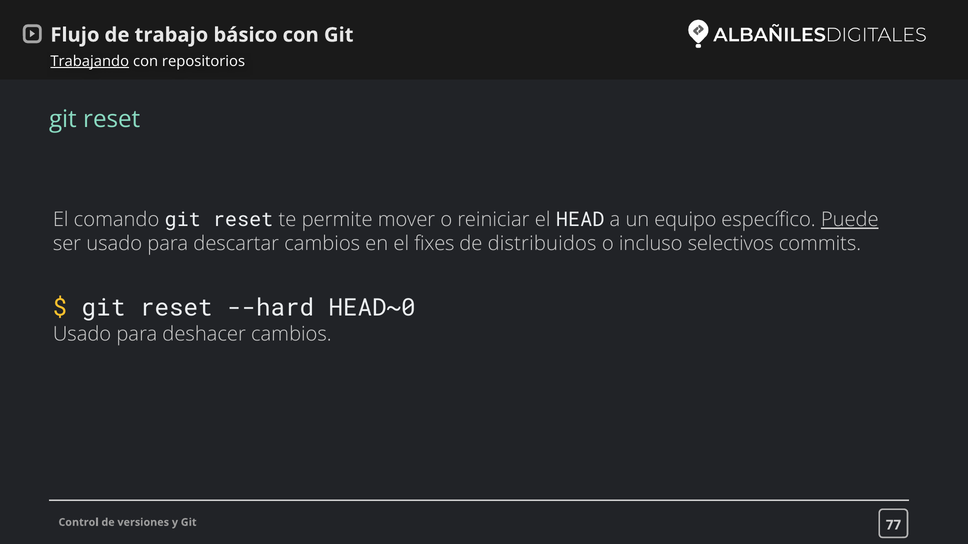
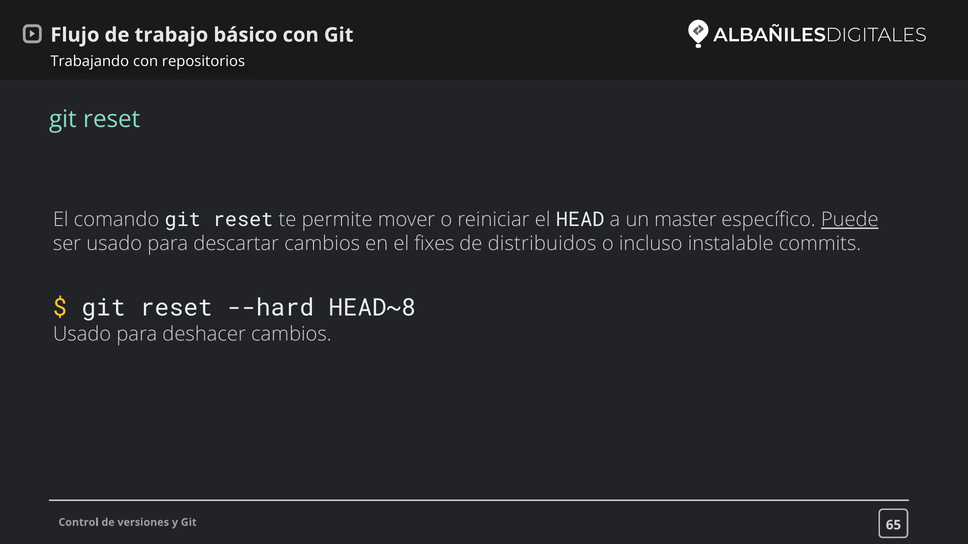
Trabajando underline: present -> none
equipo: equipo -> master
selectivos: selectivos -> instalable
HEAD~0: HEAD~0 -> HEAD~8
77: 77 -> 65
